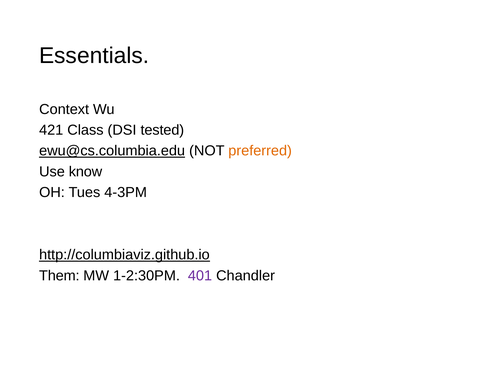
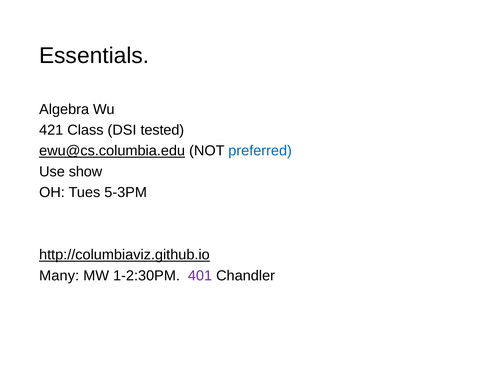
Context: Context -> Algebra
preferred colour: orange -> blue
know: know -> show
4-3PM: 4-3PM -> 5-3PM
Them: Them -> Many
